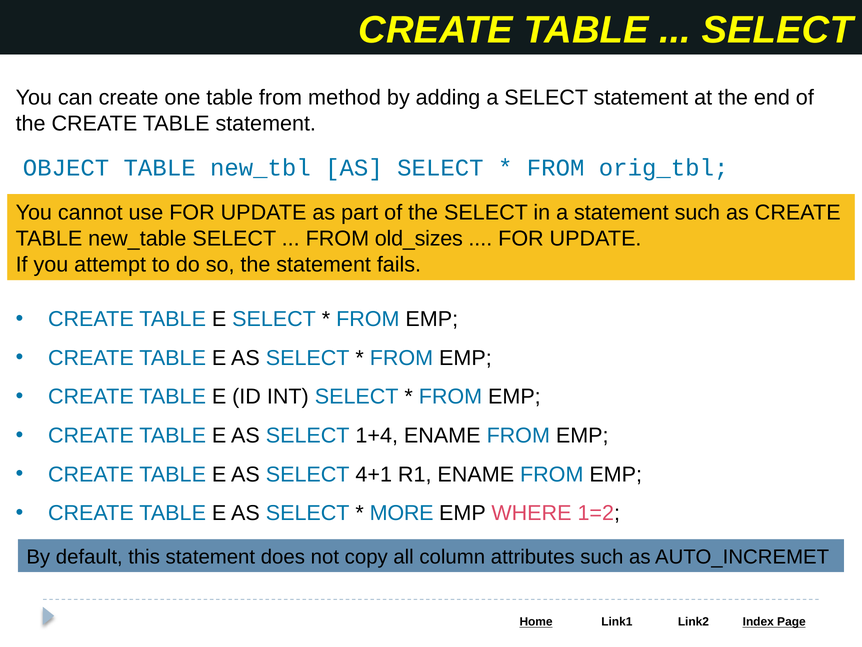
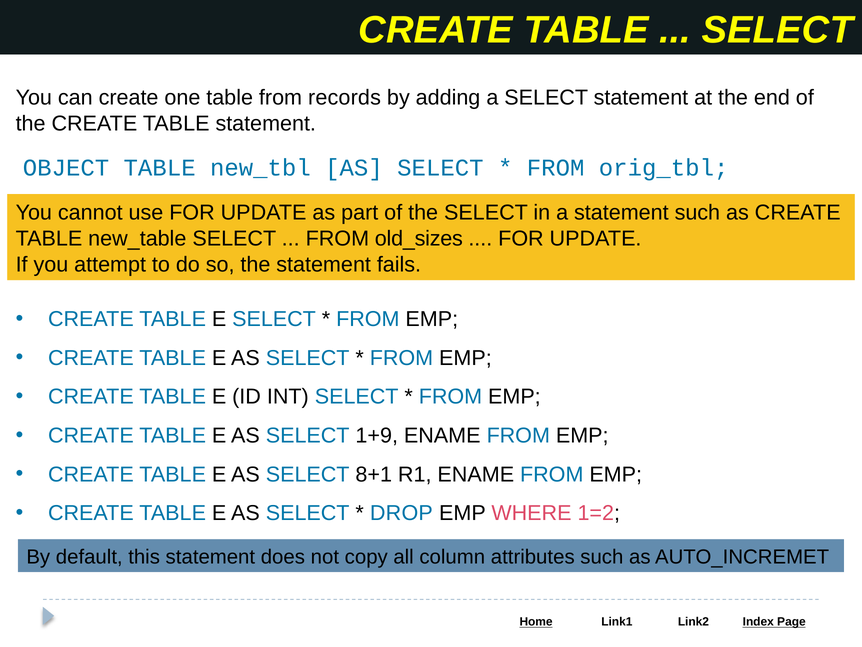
method: method -> records
1+4: 1+4 -> 1+9
4+1: 4+1 -> 8+1
MORE: MORE -> DROP
